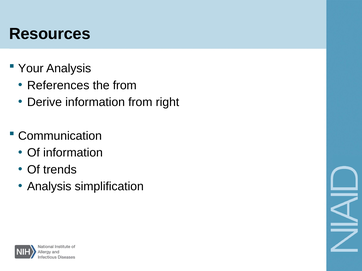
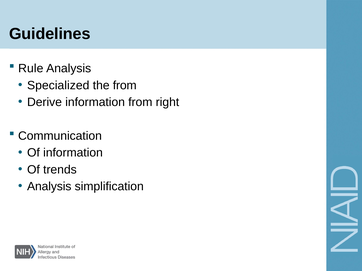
Resources: Resources -> Guidelines
Your: Your -> Rule
References: References -> Specialized
